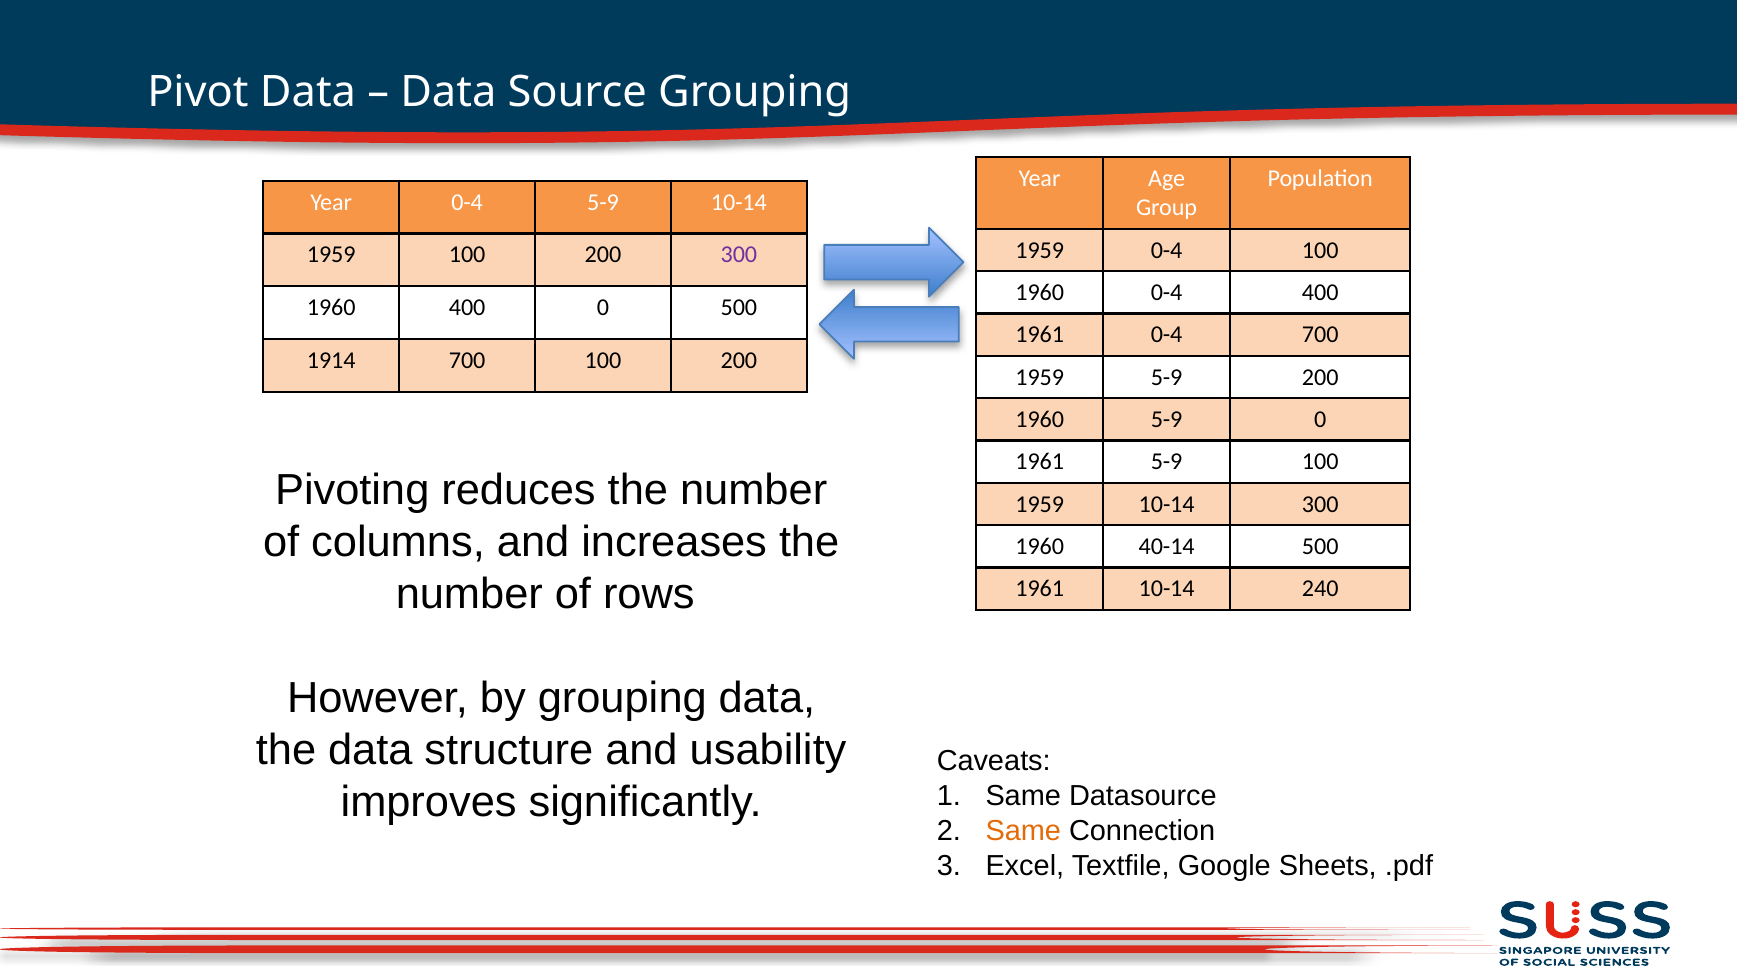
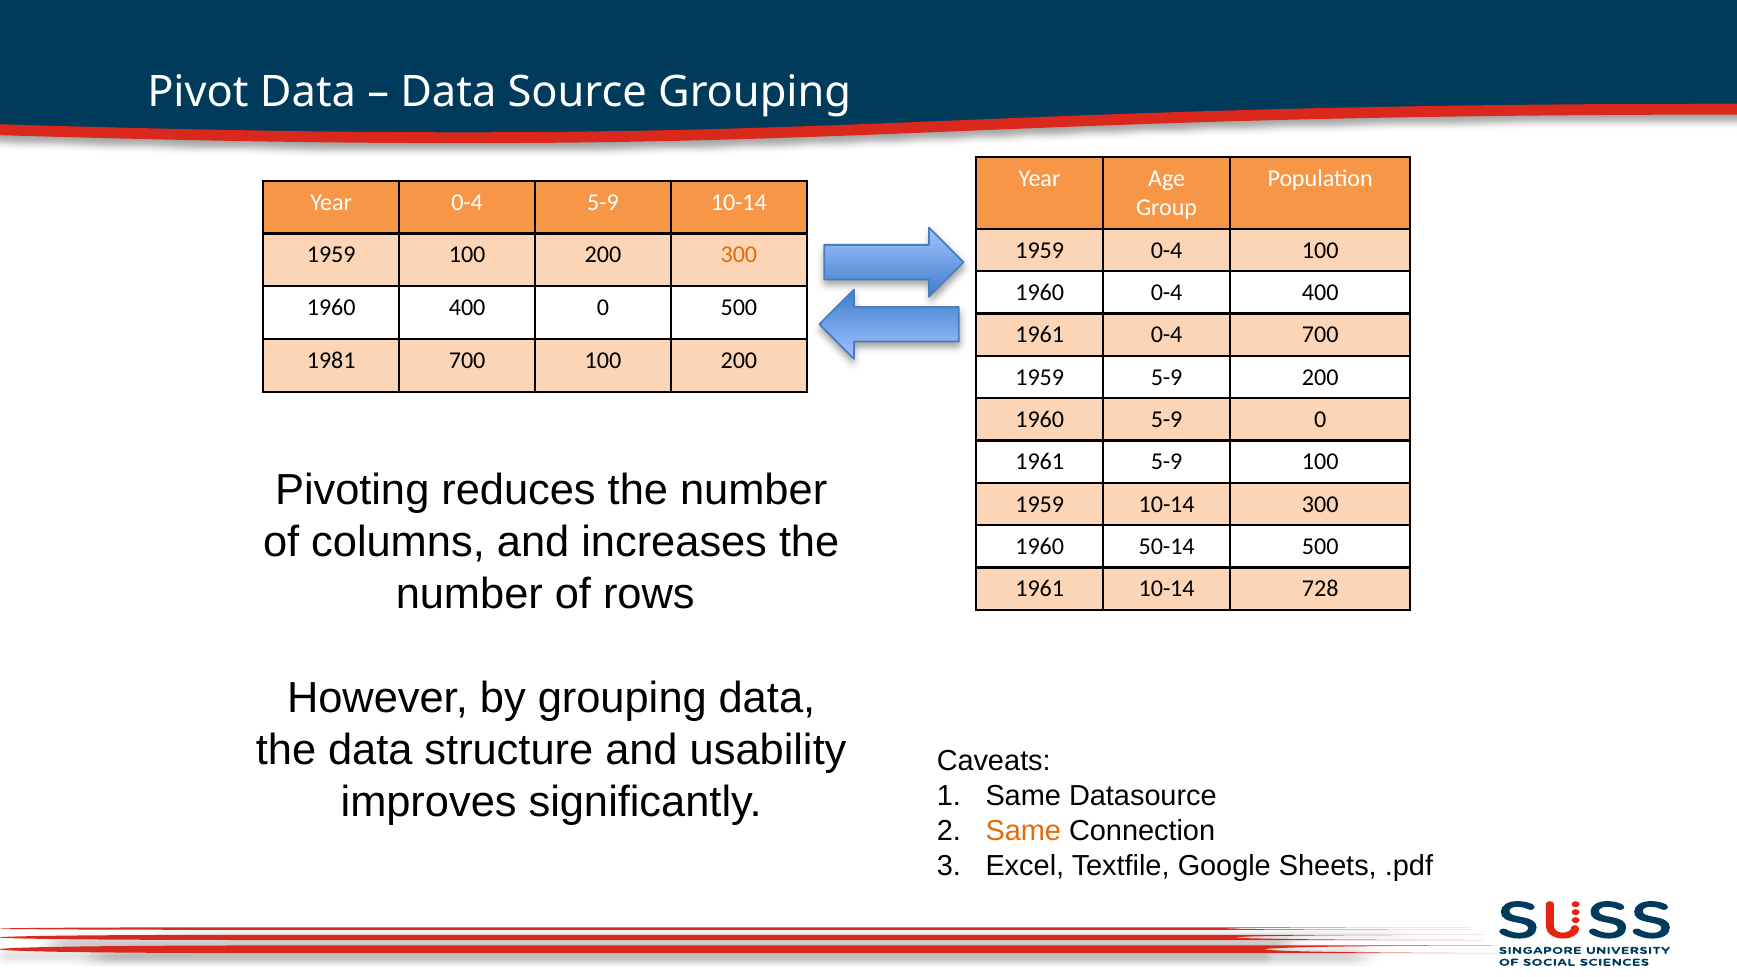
300 at (739, 255) colour: purple -> orange
1914: 1914 -> 1981
40-14: 40-14 -> 50-14
240: 240 -> 728
